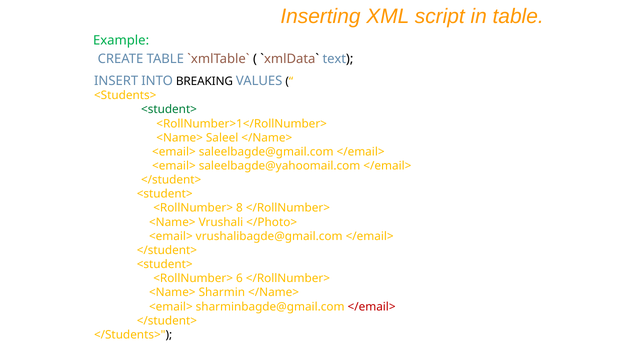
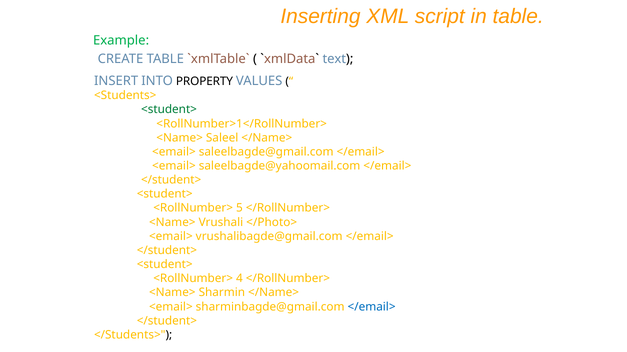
BREAKING: BREAKING -> PROPERTY
8: 8 -> 5
6: 6 -> 4
</email> at (372, 307) colour: red -> blue
